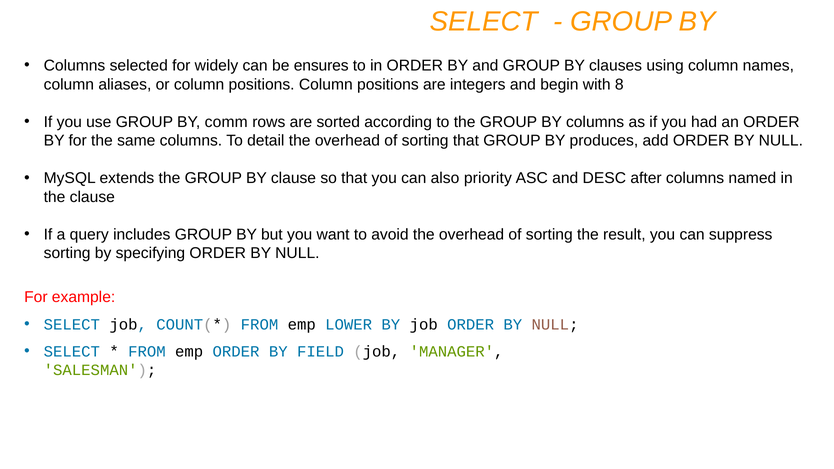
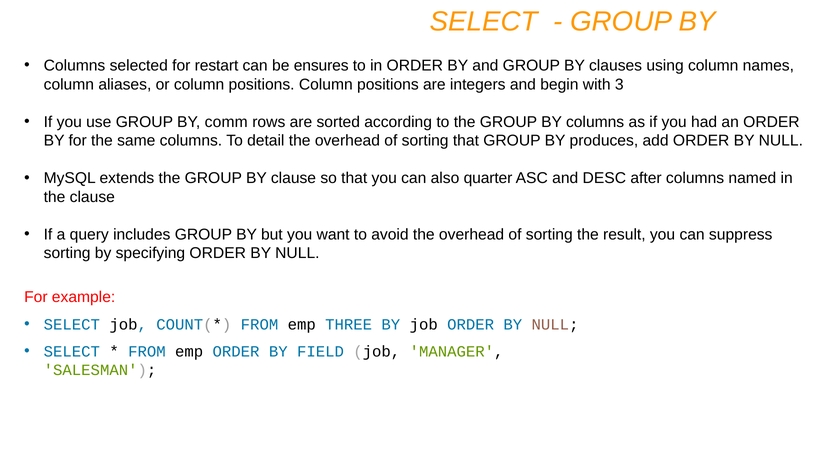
widely: widely -> restart
8: 8 -> 3
priority: priority -> quarter
LOWER: LOWER -> THREE
